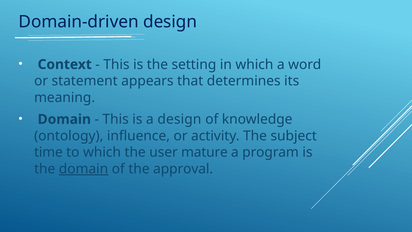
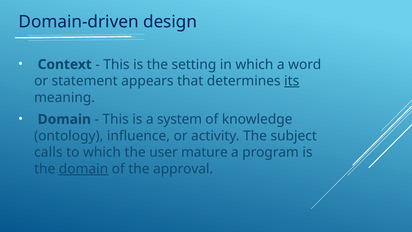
its underline: none -> present
a design: design -> system
time: time -> calls
